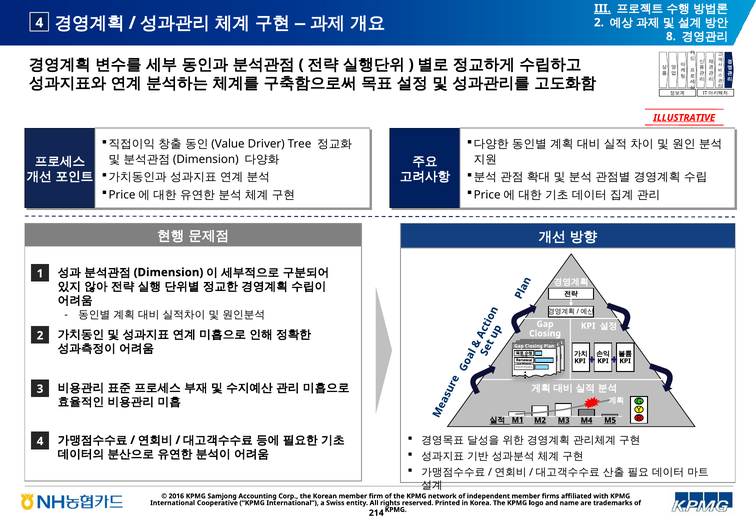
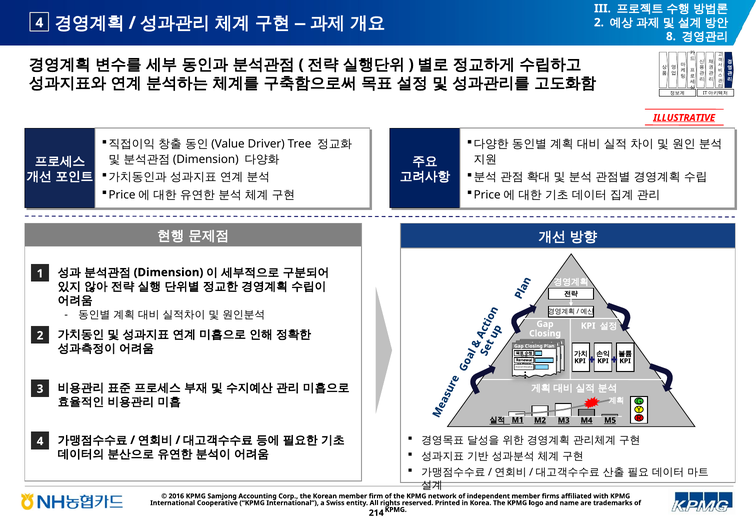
III underline: present -> none
